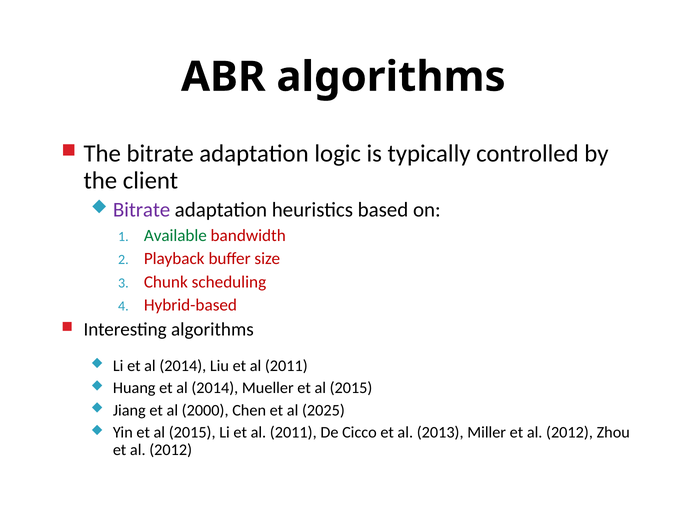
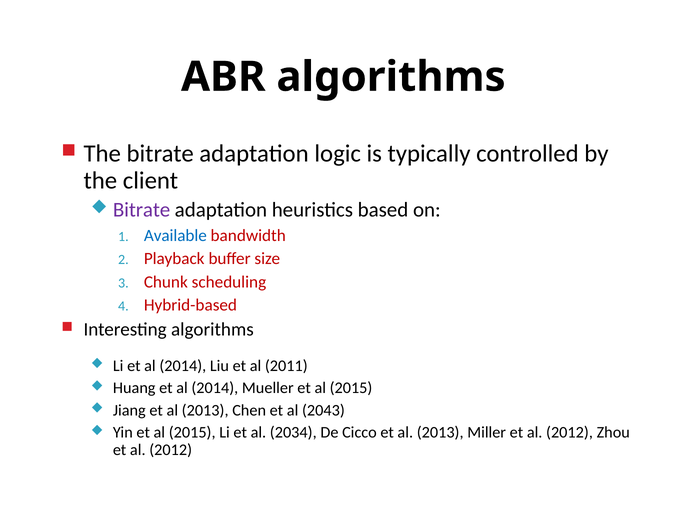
Available colour: green -> blue
Jiang et al 2000: 2000 -> 2013
2025: 2025 -> 2043
Li et al 2011: 2011 -> 2034
